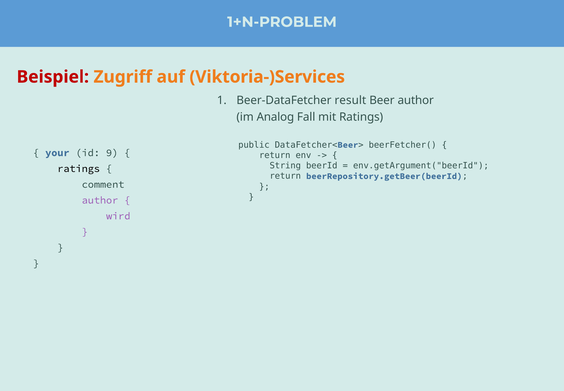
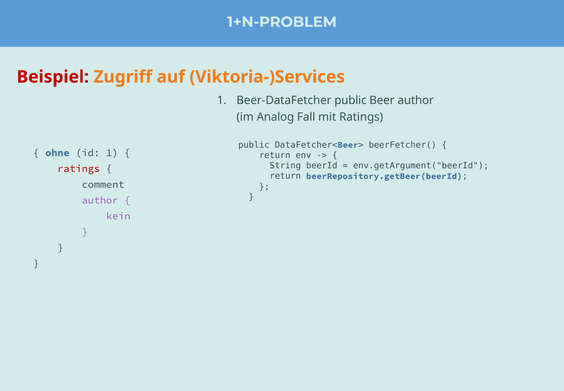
Beer-DataFetcher result: result -> public
your: your -> ohne
id 9: 9 -> 1
ratings at (79, 168) colour: black -> red
wird: wird -> kein
